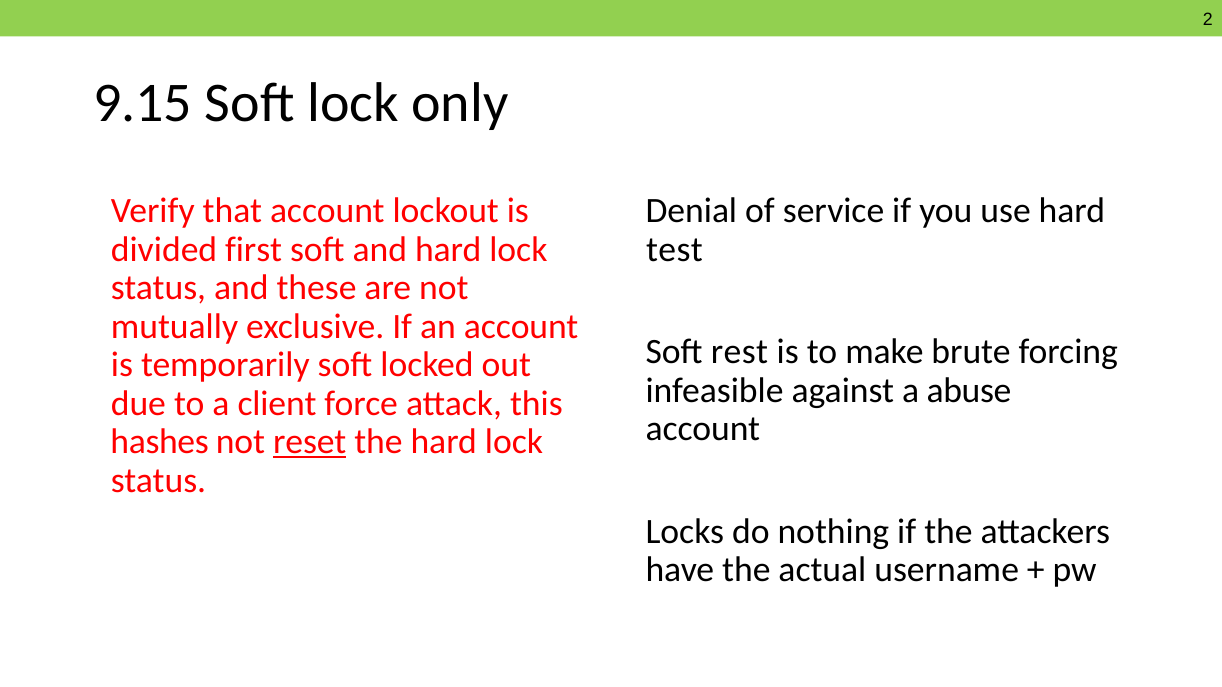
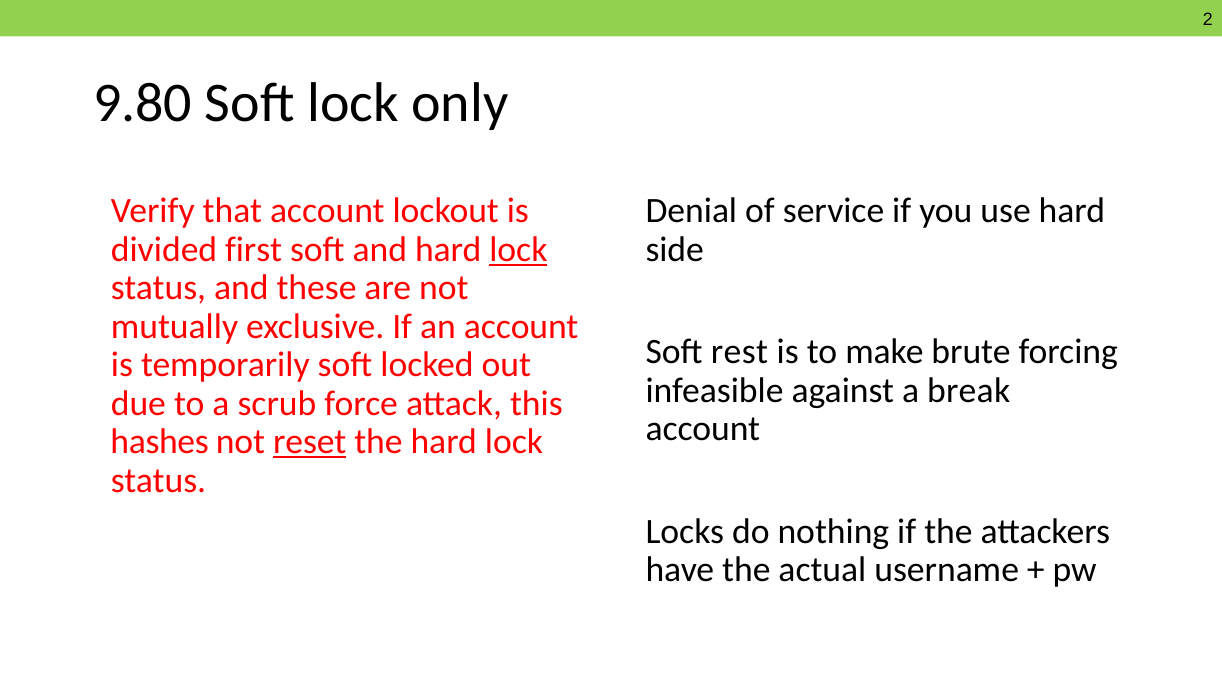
9.15: 9.15 -> 9.80
lock at (518, 250) underline: none -> present
test: test -> side
abuse: abuse -> break
client: client -> scrub
